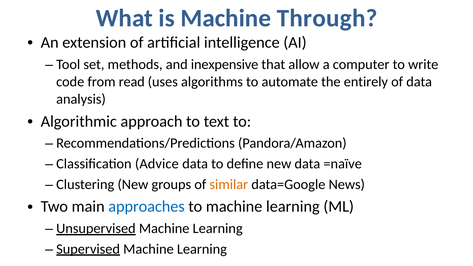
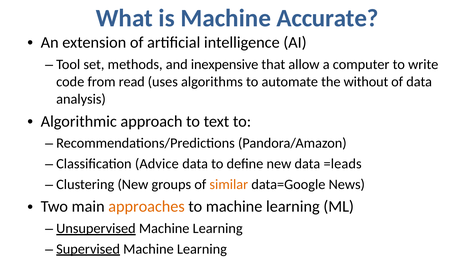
Through: Through -> Accurate
entirely: entirely -> without
=naïve: =naïve -> =leads
approaches colour: blue -> orange
